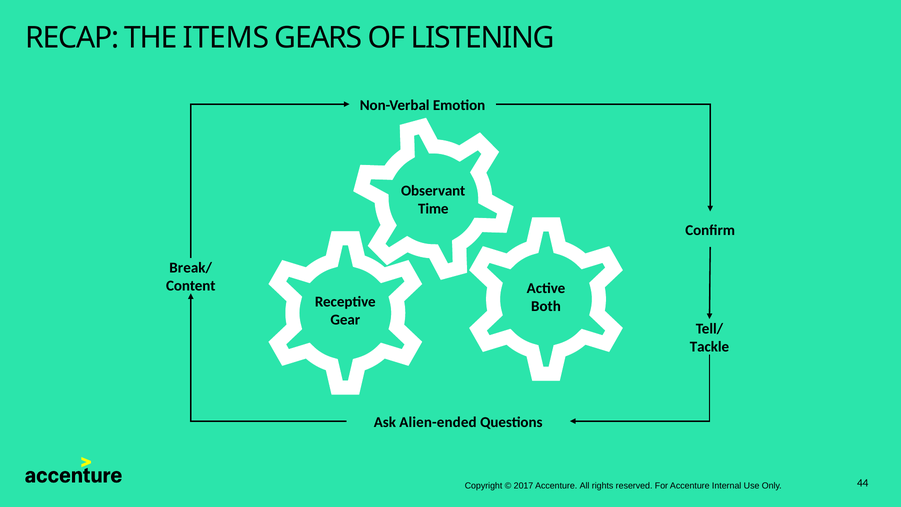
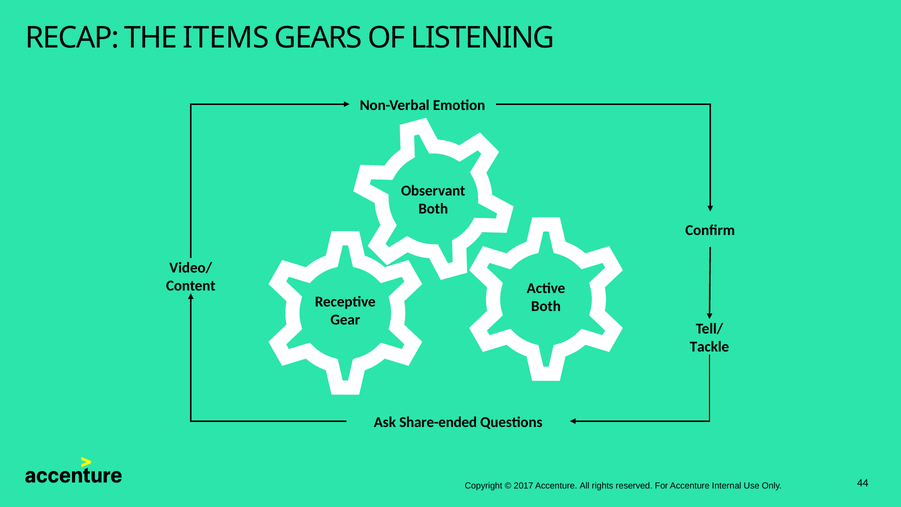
Time at (433, 209): Time -> Both
Break/: Break/ -> Video/
Alien-ended: Alien-ended -> Share-ended
